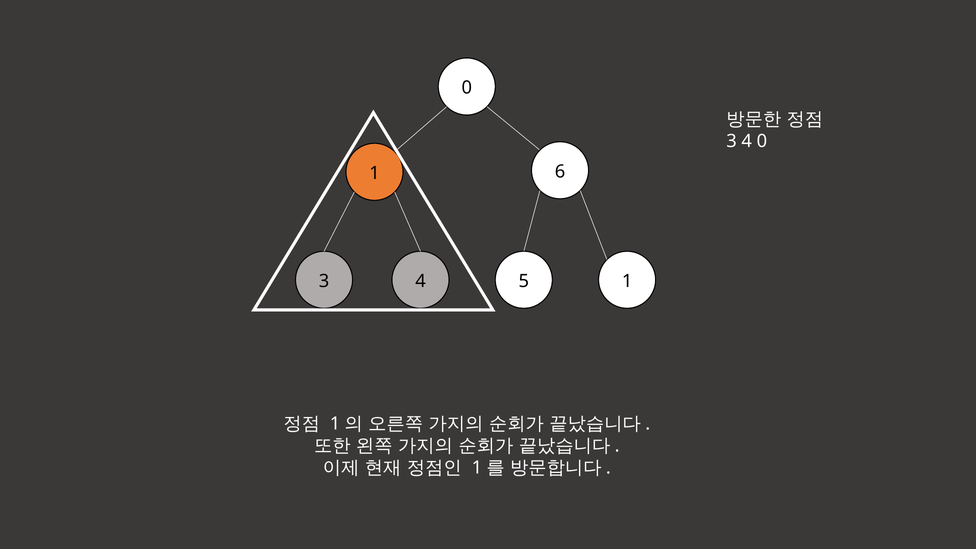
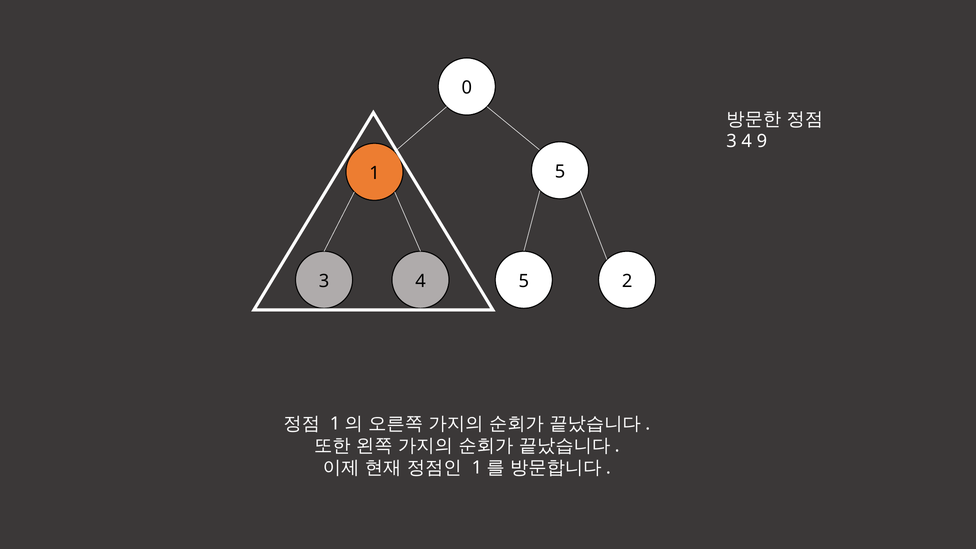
4 0: 0 -> 9
6 at (560, 172): 6 -> 5
1 at (627, 281): 1 -> 2
